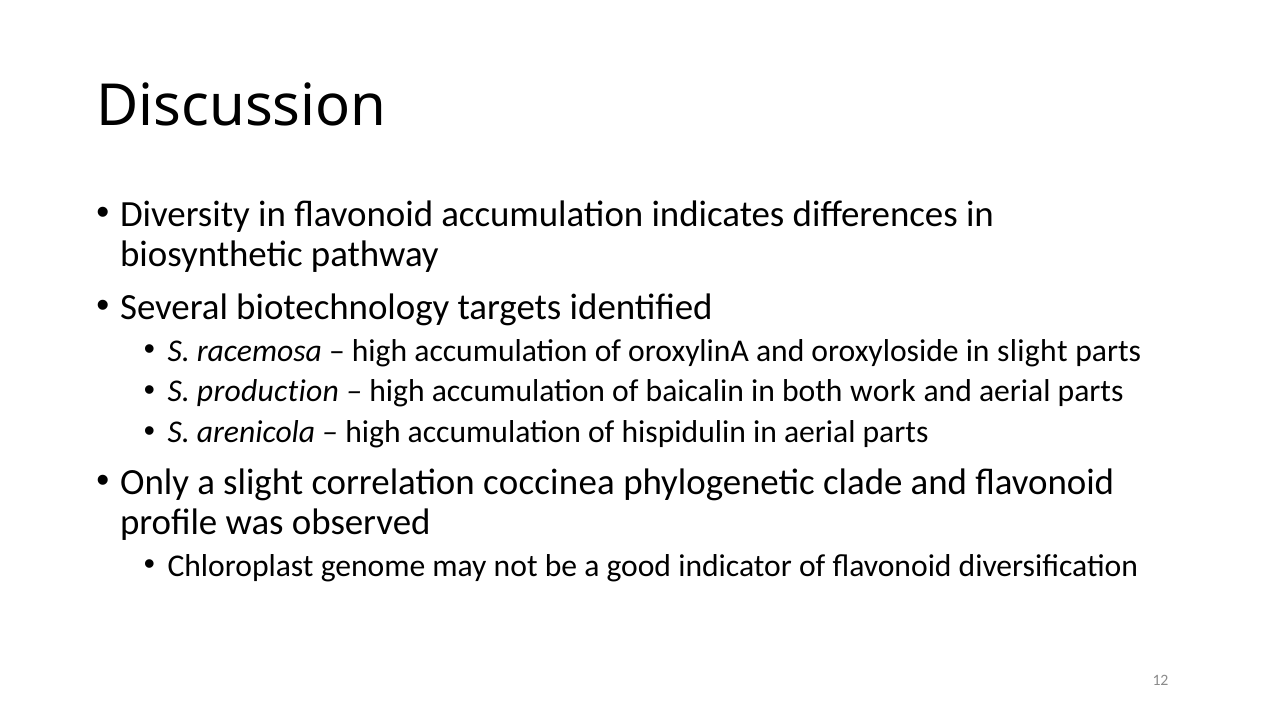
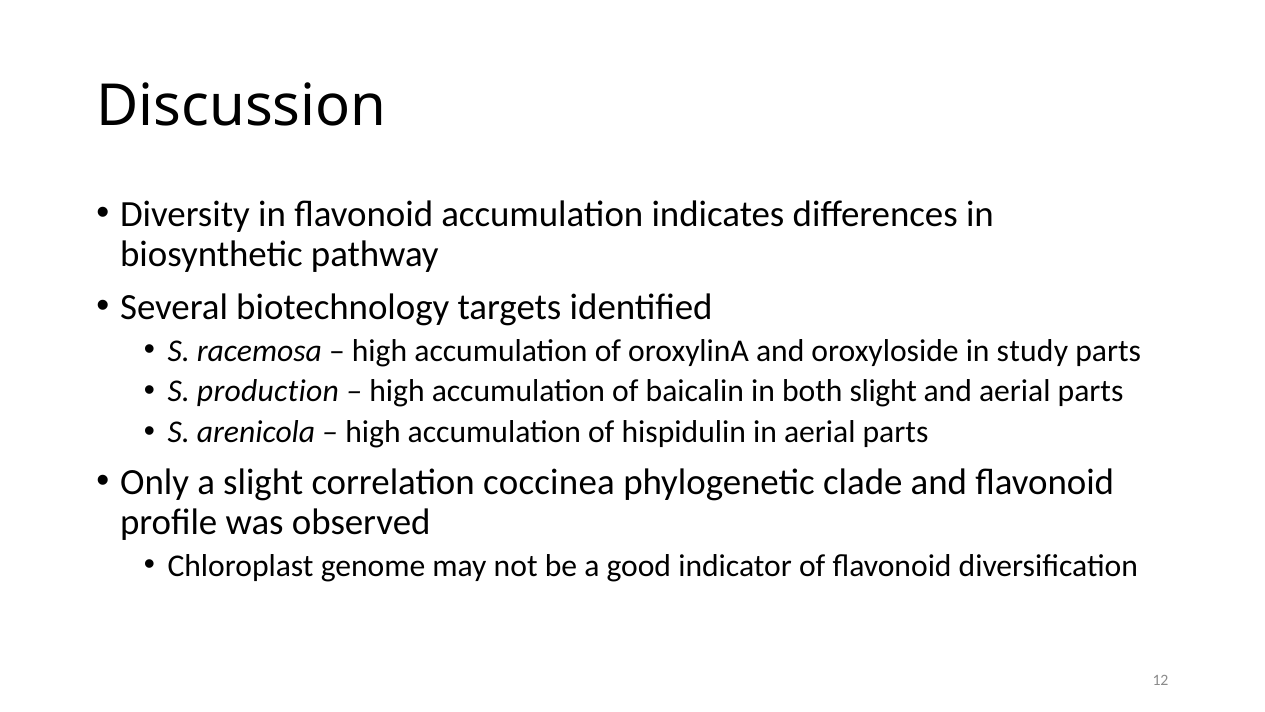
in slight: slight -> study
both work: work -> slight
